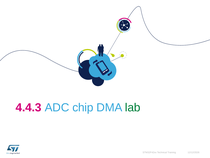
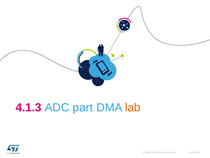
4.4.3: 4.4.3 -> 4.1.3
chip: chip -> part
lab colour: green -> orange
